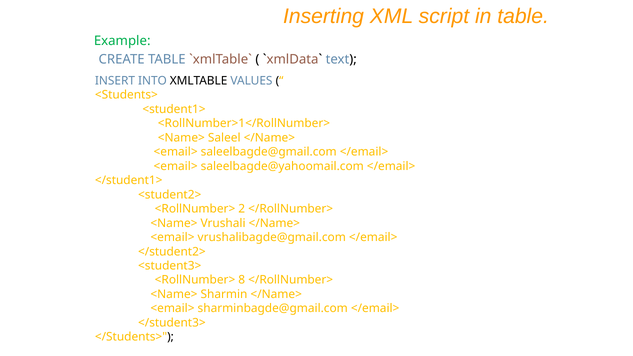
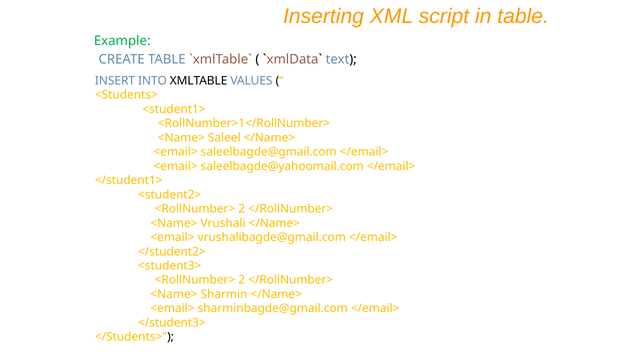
8 at (242, 280): 8 -> 2
